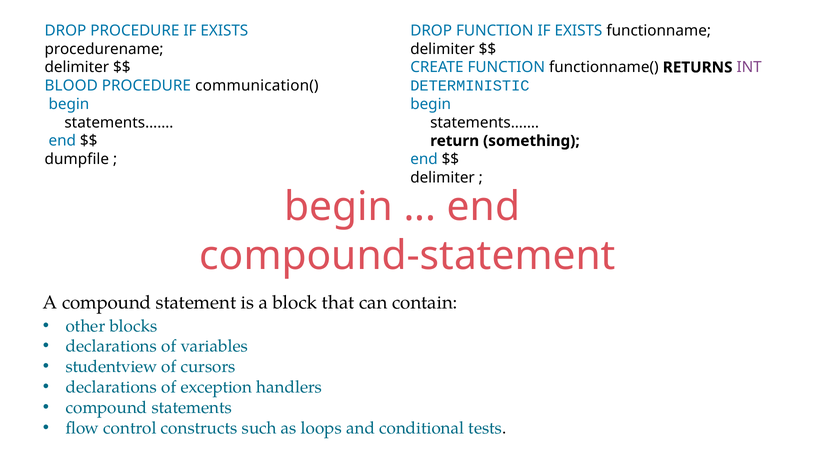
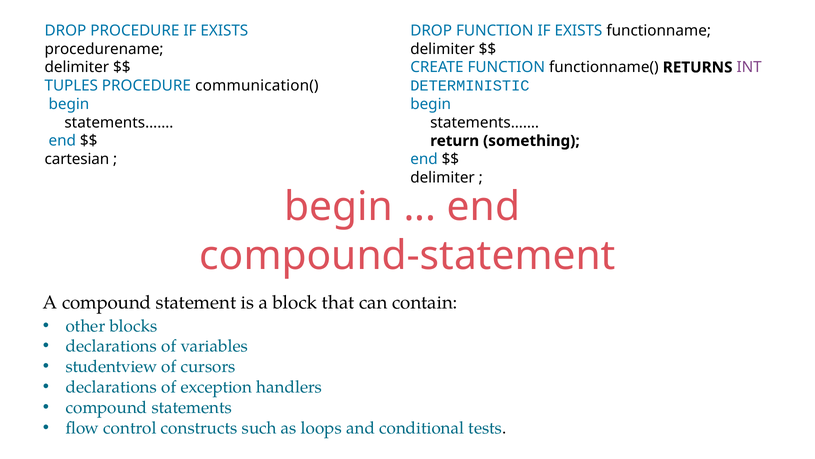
BLOOD: BLOOD -> TUPLES
dumpfile: dumpfile -> cartesian
